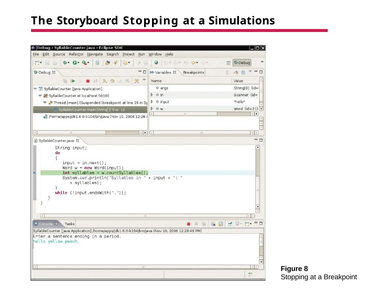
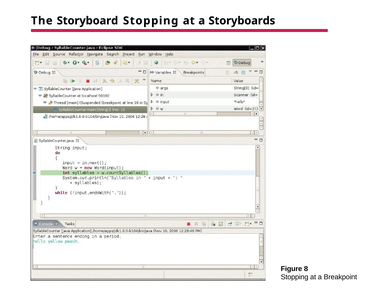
Simulations: Simulations -> Storyboards
